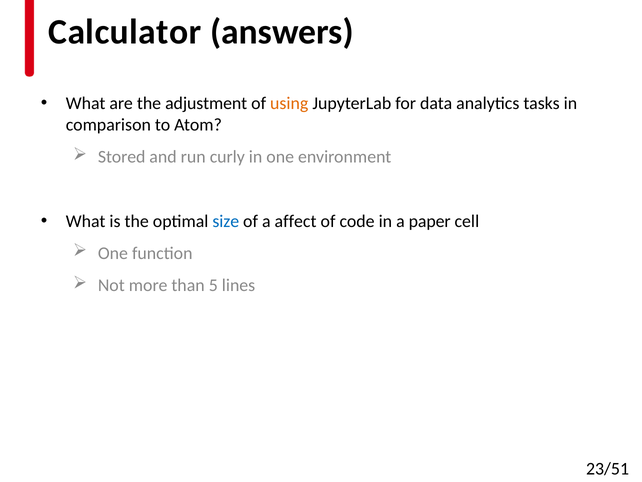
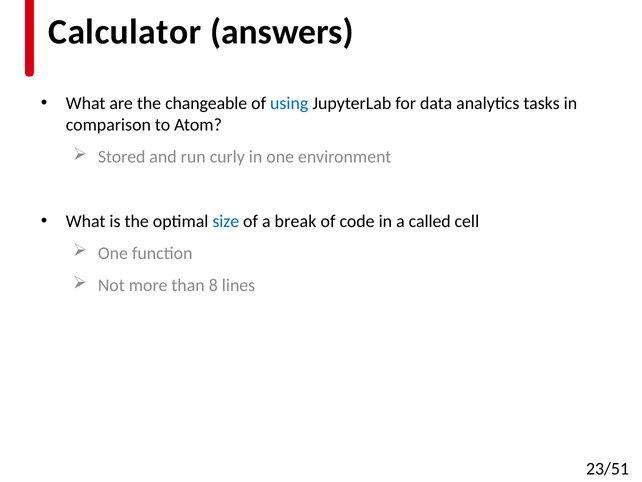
adjustment: adjustment -> changeable
using colour: orange -> blue
affect: affect -> break
paper: paper -> called
5: 5 -> 8
